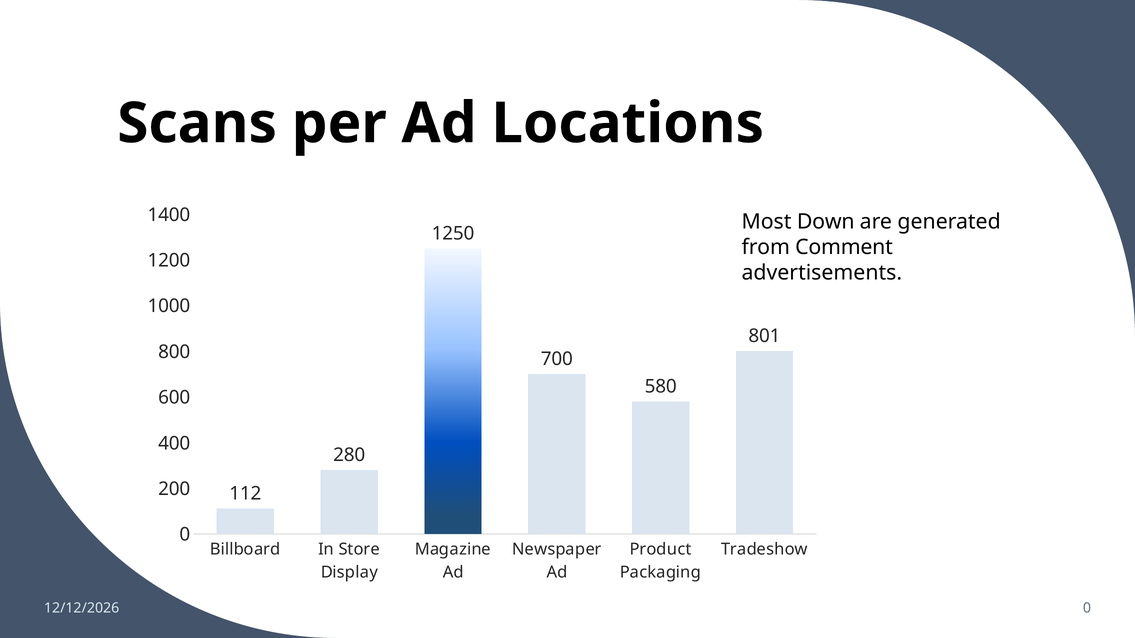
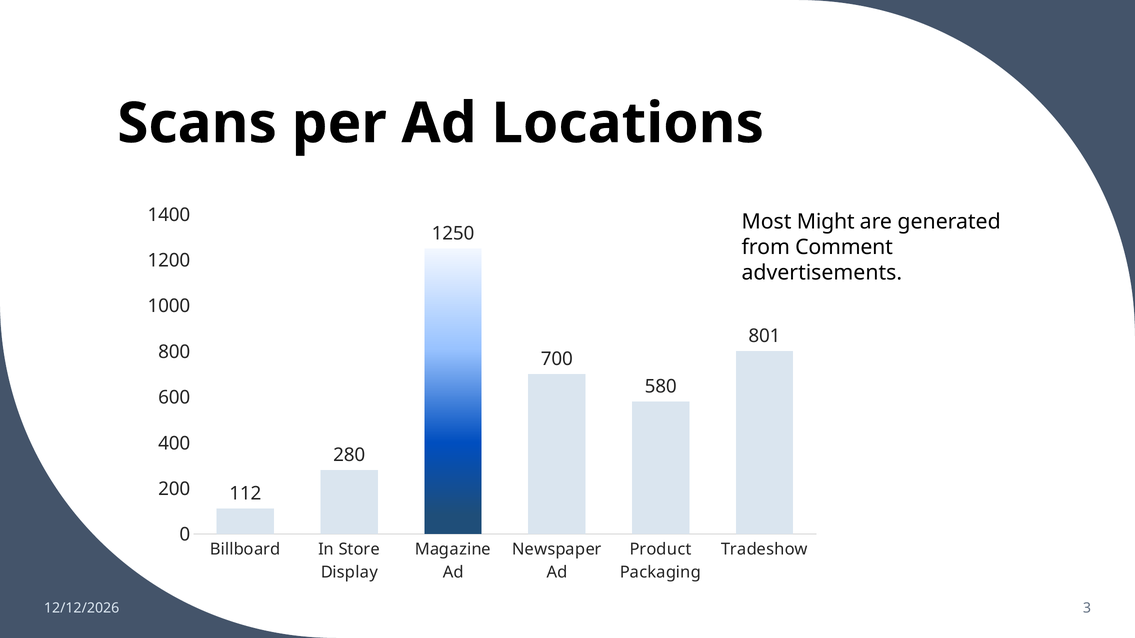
Down: Down -> Might
0 at (1087, 609): 0 -> 3
